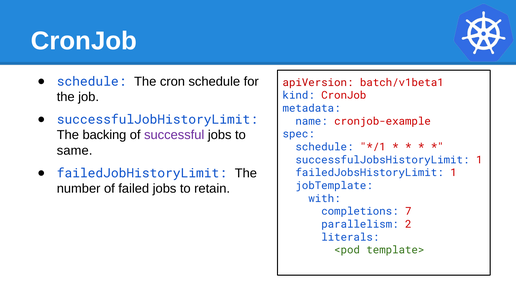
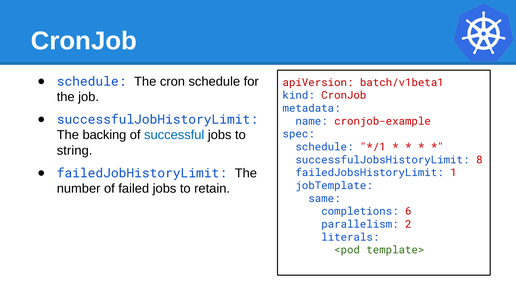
successful colour: purple -> blue
same: same -> string
successfulJobsHistoryLimit 1: 1 -> 8
with: with -> same
7: 7 -> 6
